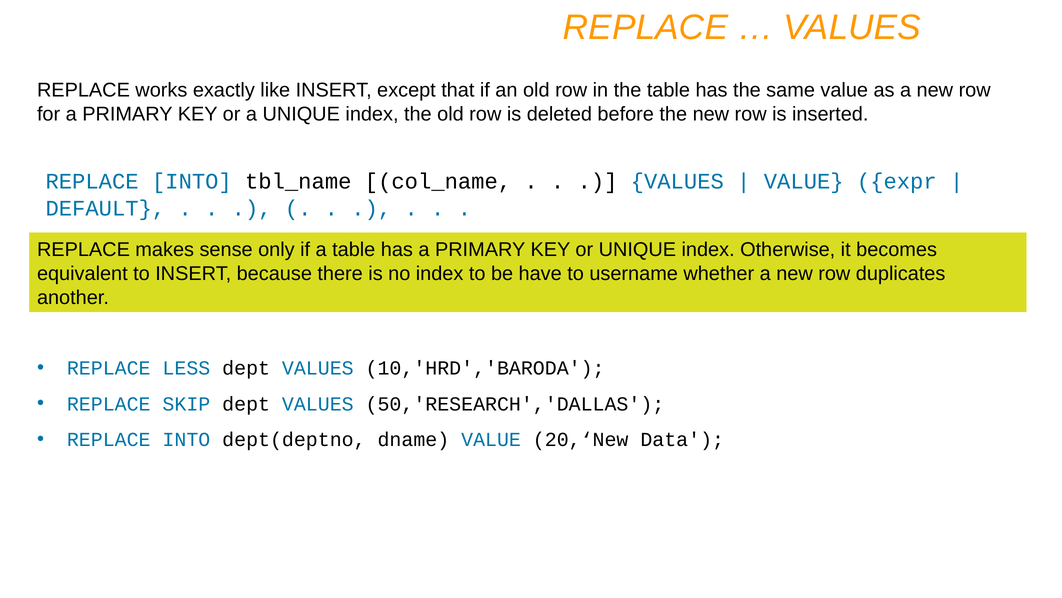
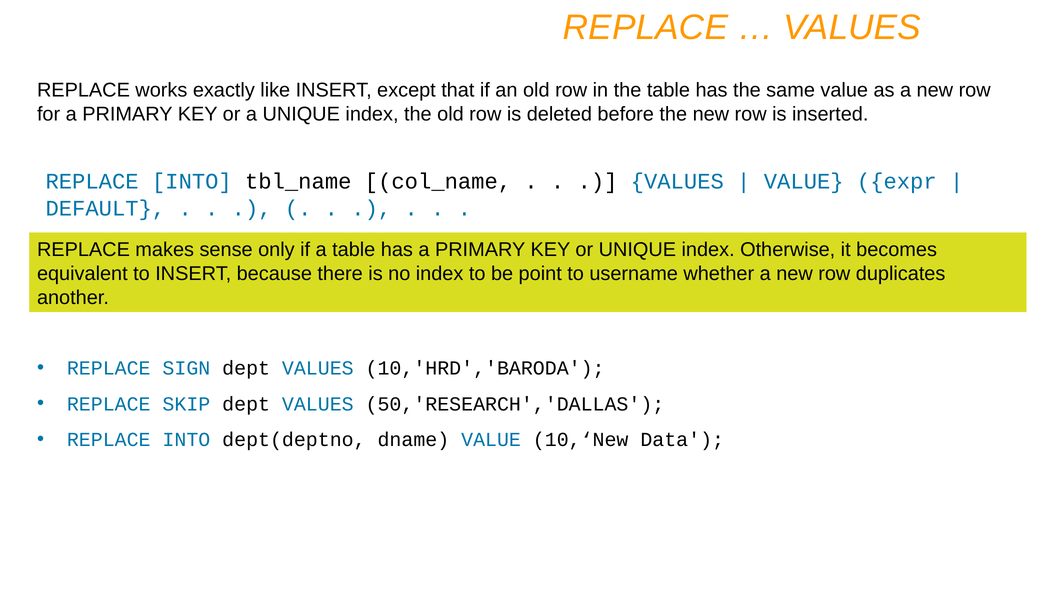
have: have -> point
LESS: LESS -> SIGN
20,‘New: 20,‘New -> 10,‘New
